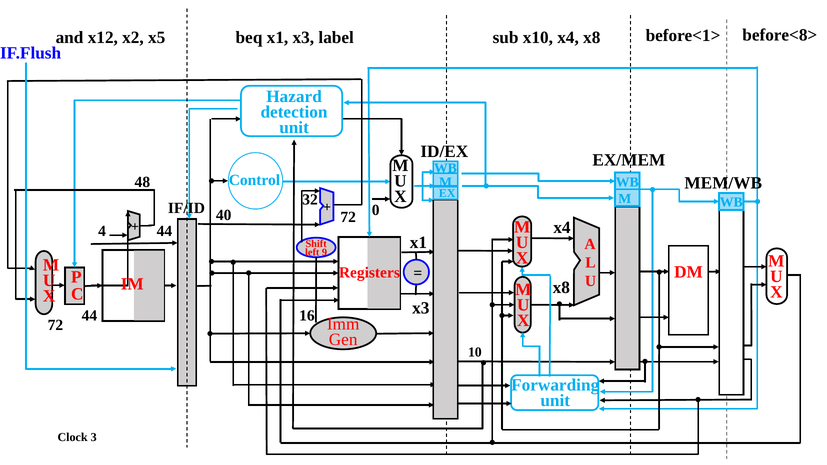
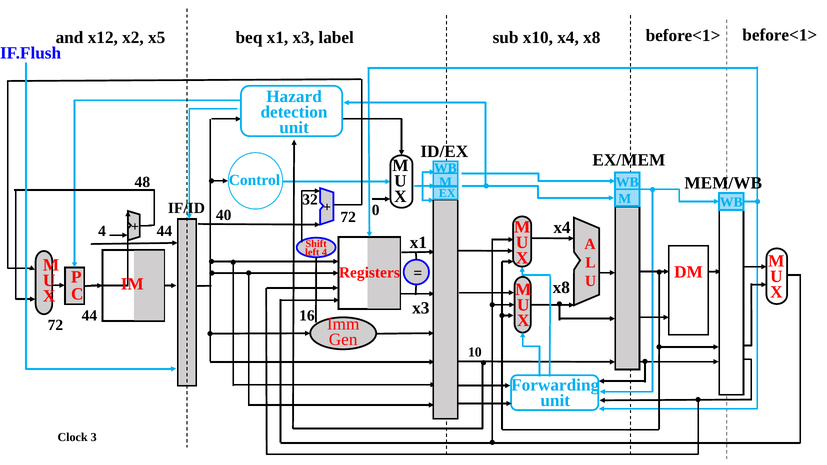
before<1> before<8>: before<8> -> before<1>
left 9: 9 -> 4
